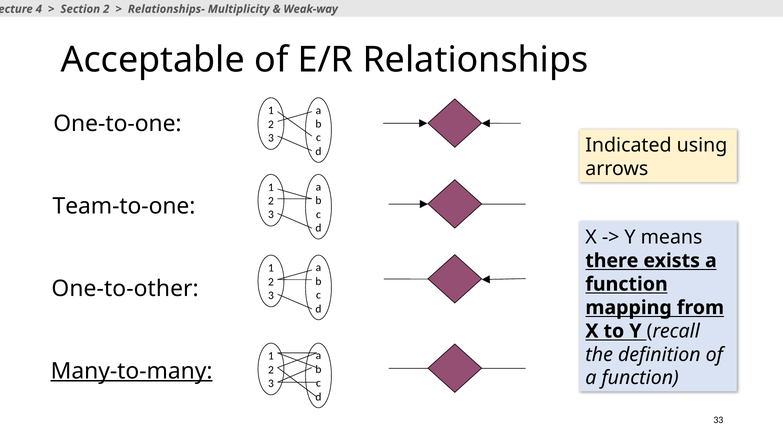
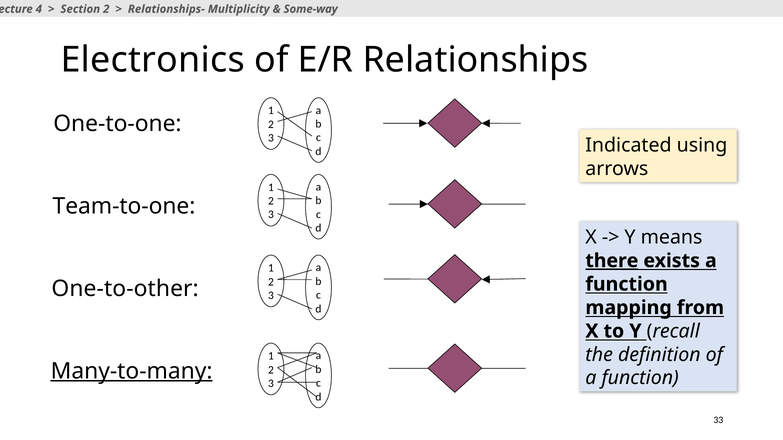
Weak-way: Weak-way -> Some-way
Acceptable: Acceptable -> Electronics
there underline: none -> present
